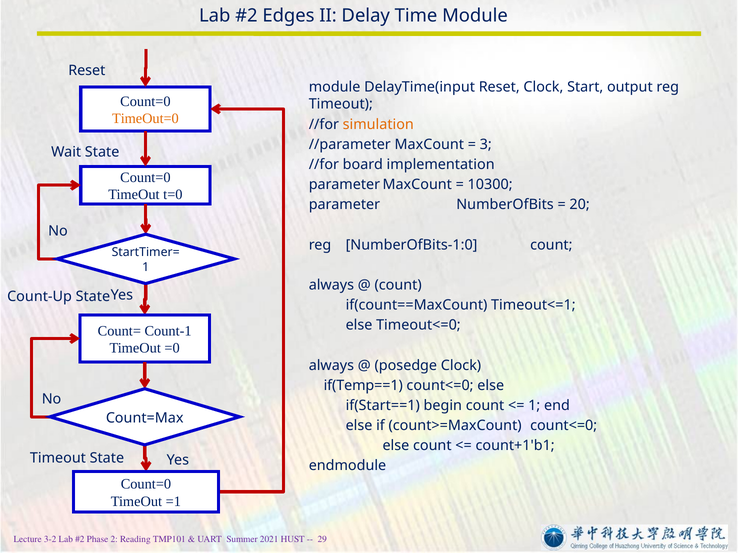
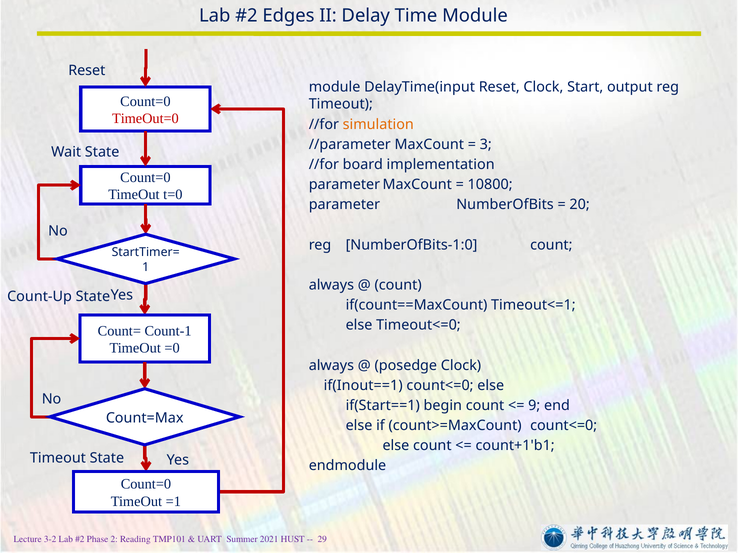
TimeOut=0 colour: orange -> red
10300: 10300 -> 10800
if(Temp==1: if(Temp==1 -> if(Inout==1
1 at (534, 406): 1 -> 9
